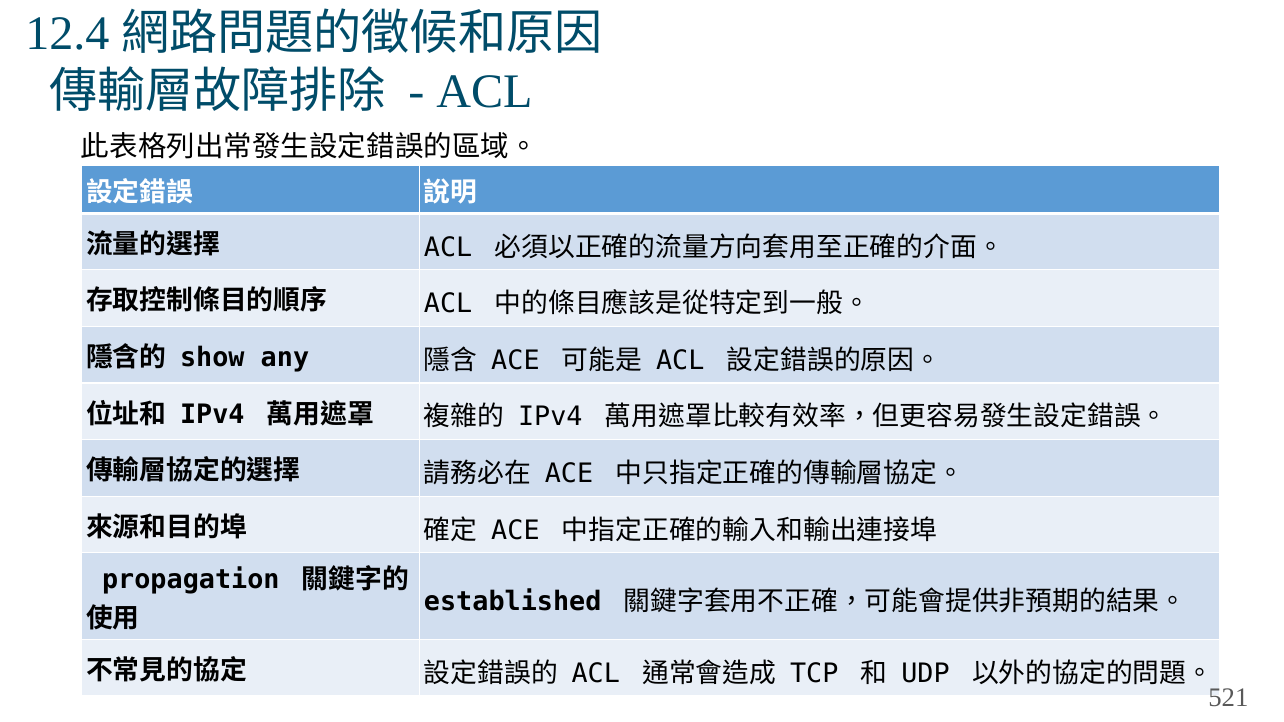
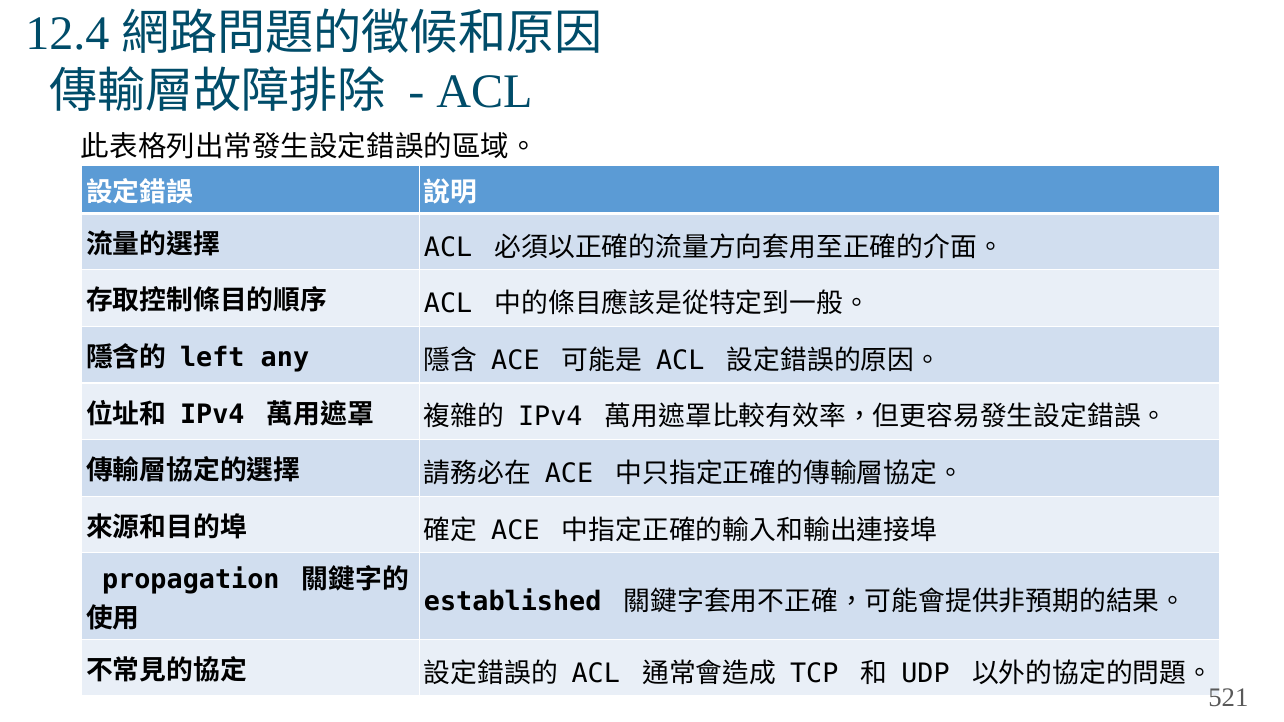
show: show -> left
